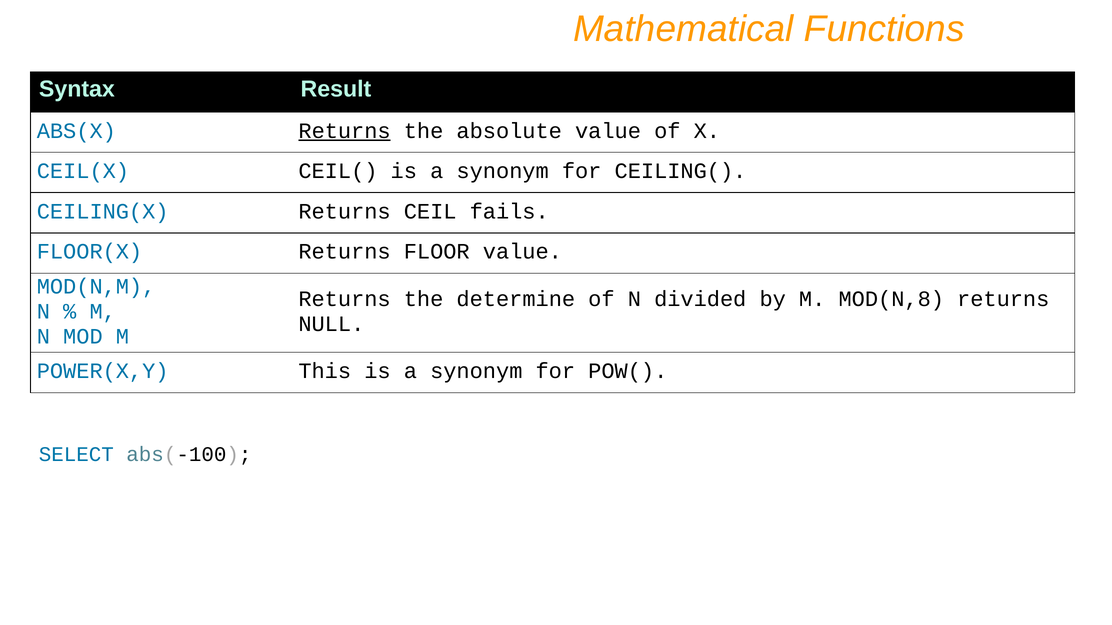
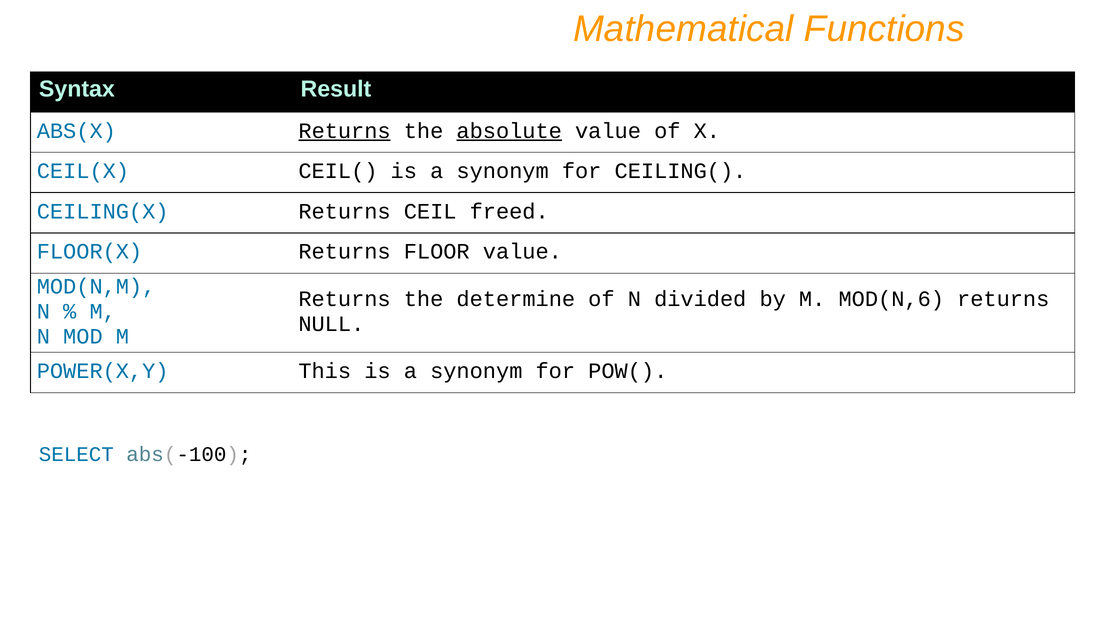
absolute underline: none -> present
fails: fails -> freed
MOD(N,8: MOD(N,8 -> MOD(N,6
